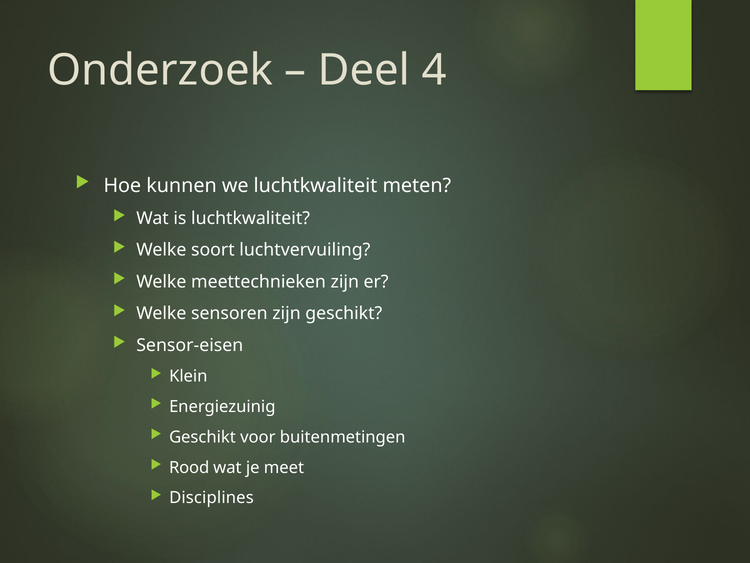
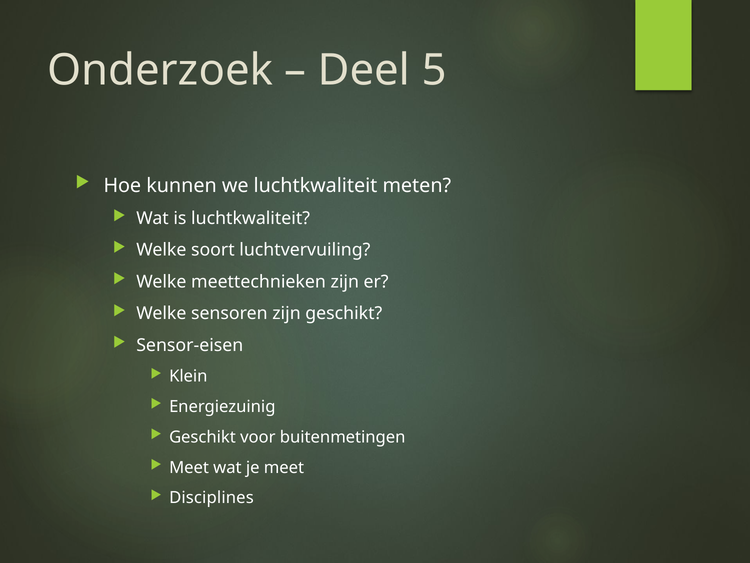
4: 4 -> 5
Rood at (189, 467): Rood -> Meet
